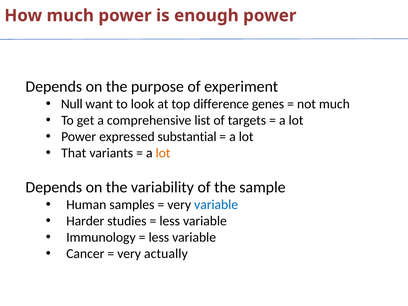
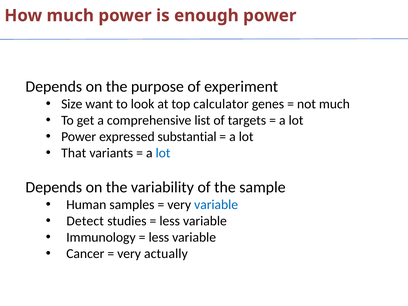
Null: Null -> Size
difference: difference -> calculator
lot at (163, 153) colour: orange -> blue
Harder: Harder -> Detect
